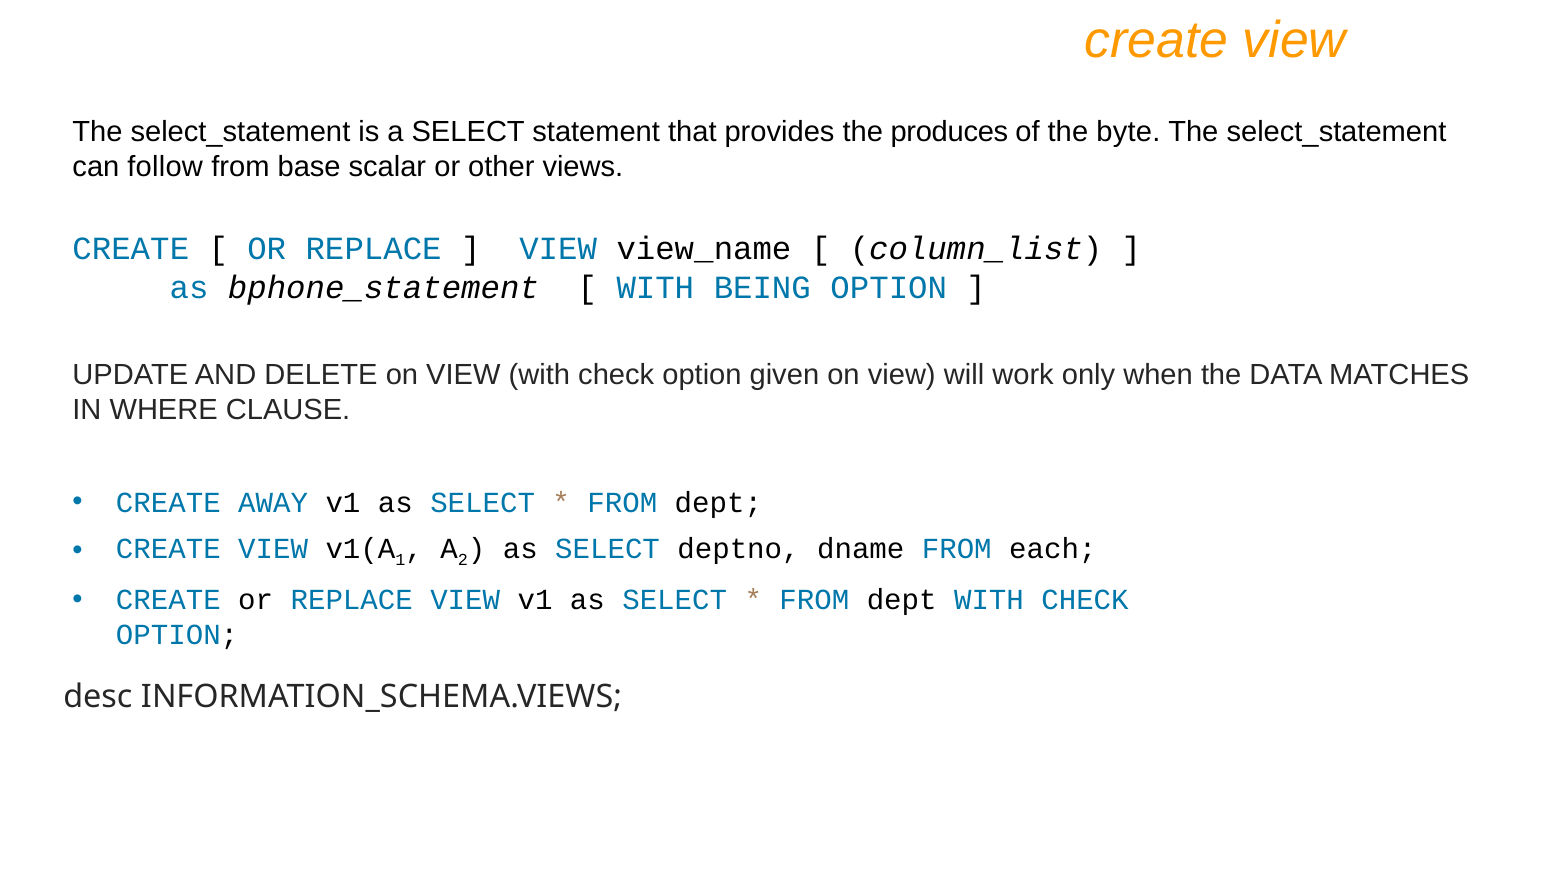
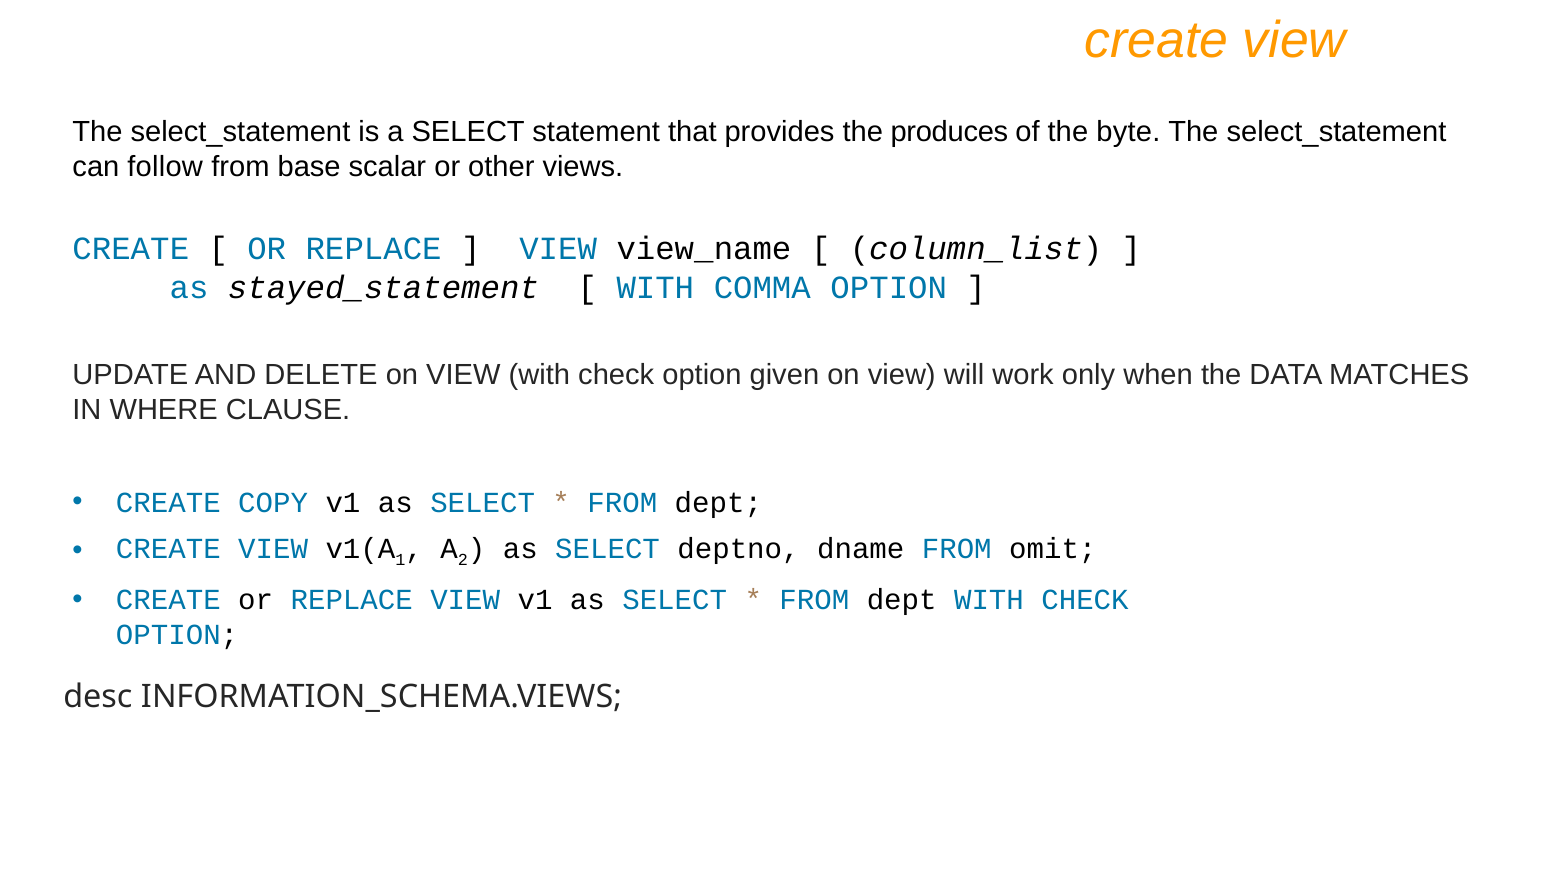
bphone_statement: bphone_statement -> stayed_statement
BEING: BEING -> COMMA
AWAY: AWAY -> COPY
each: each -> omit
